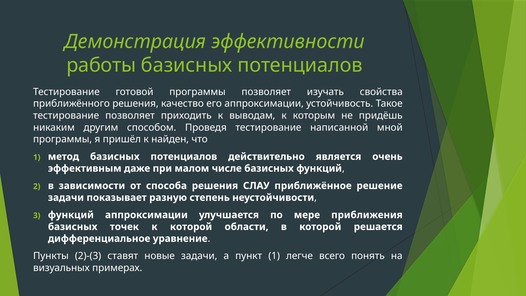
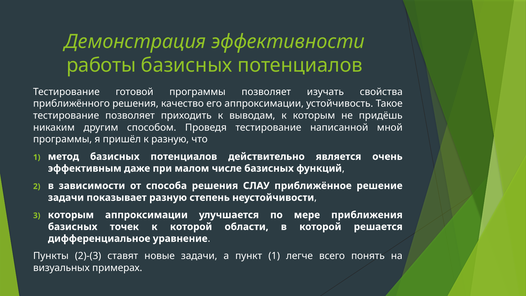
к найден: найден -> разную
функций at (71, 215): функций -> которым
